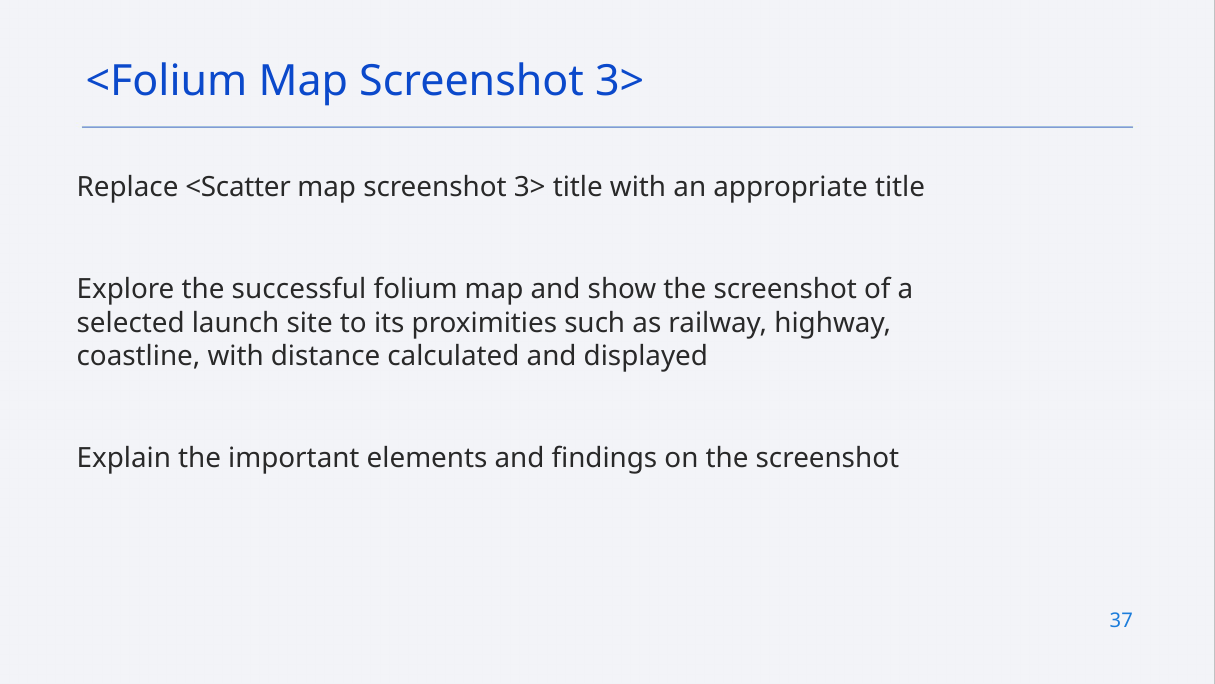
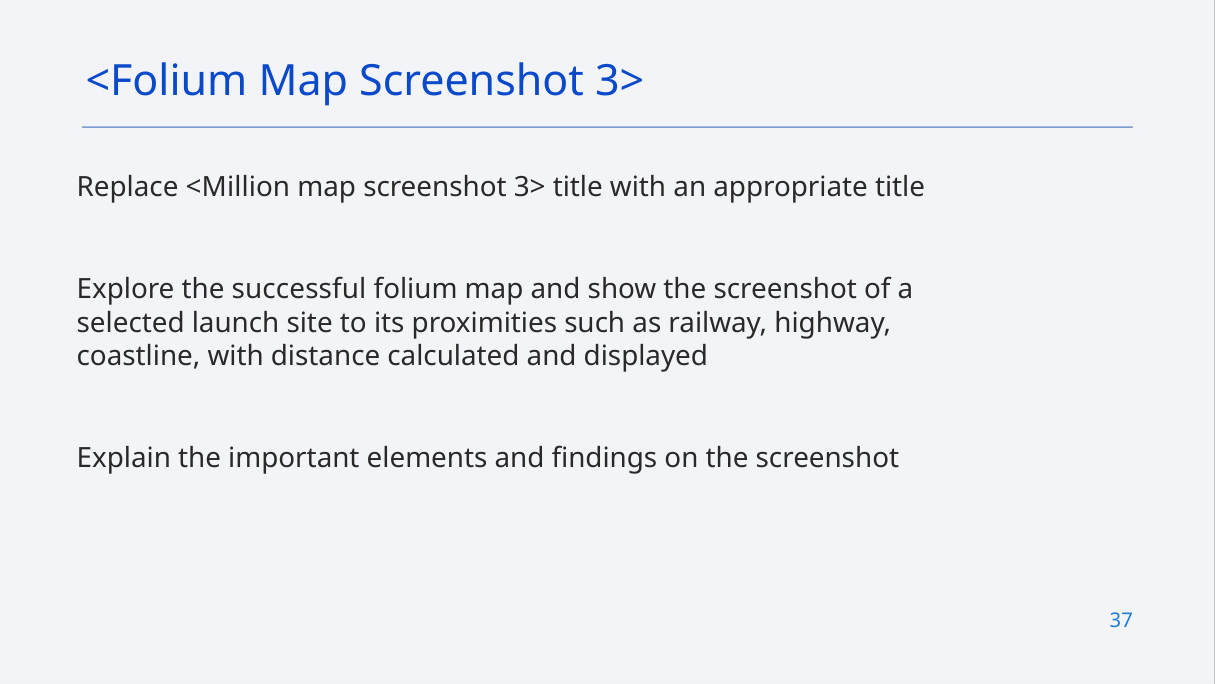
<Scatter: <Scatter -> <Million
